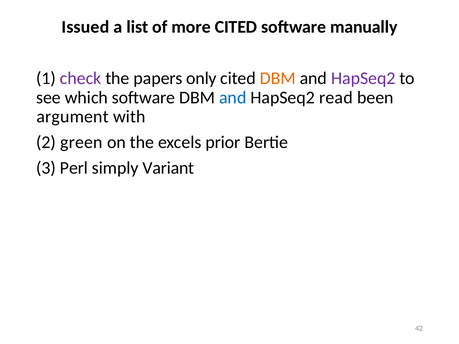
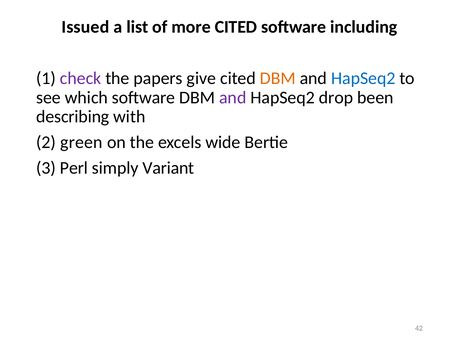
manually: manually -> including
only: only -> give
HapSeq2 at (363, 78) colour: purple -> blue
and at (233, 98) colour: blue -> purple
read: read -> drop
argument: argument -> describing
prior: prior -> wide
